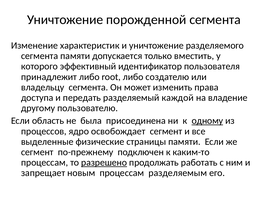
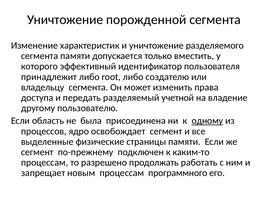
каждой: каждой -> учетной
разрешено underline: present -> none
разделяемым: разделяемым -> программного
